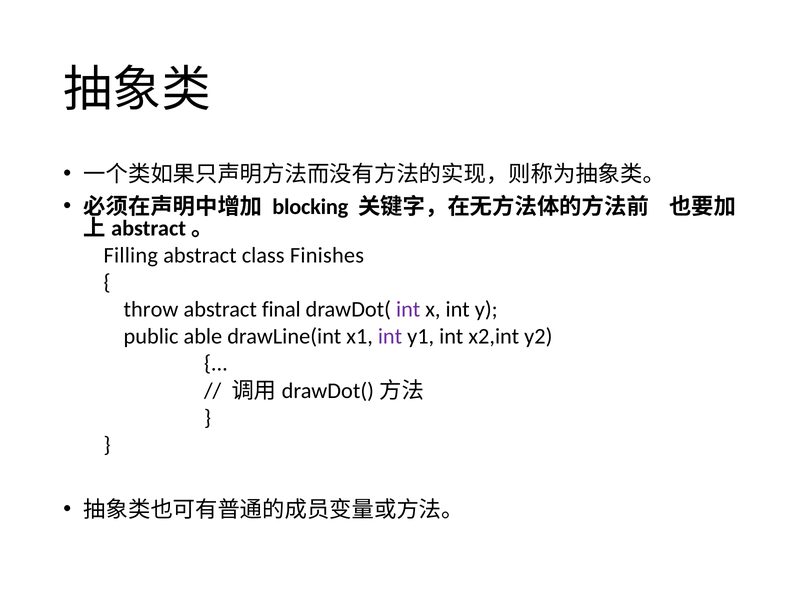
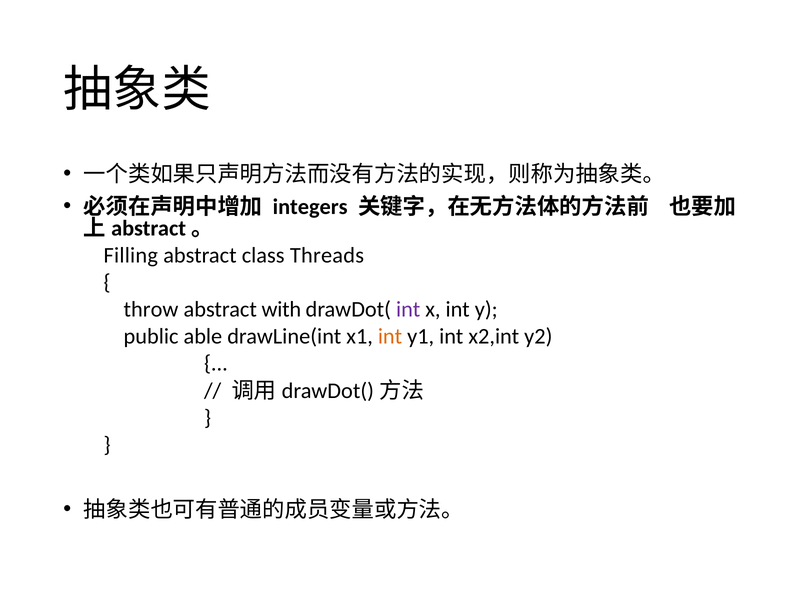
blocking: blocking -> integers
Finishes: Finishes -> Threads
final: final -> with
int at (390, 337) colour: purple -> orange
